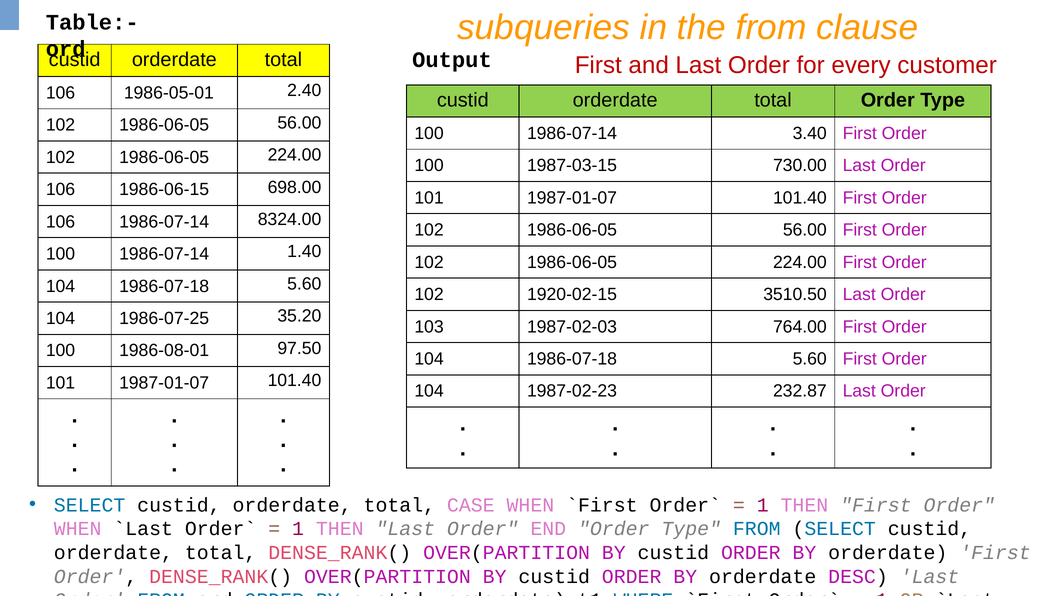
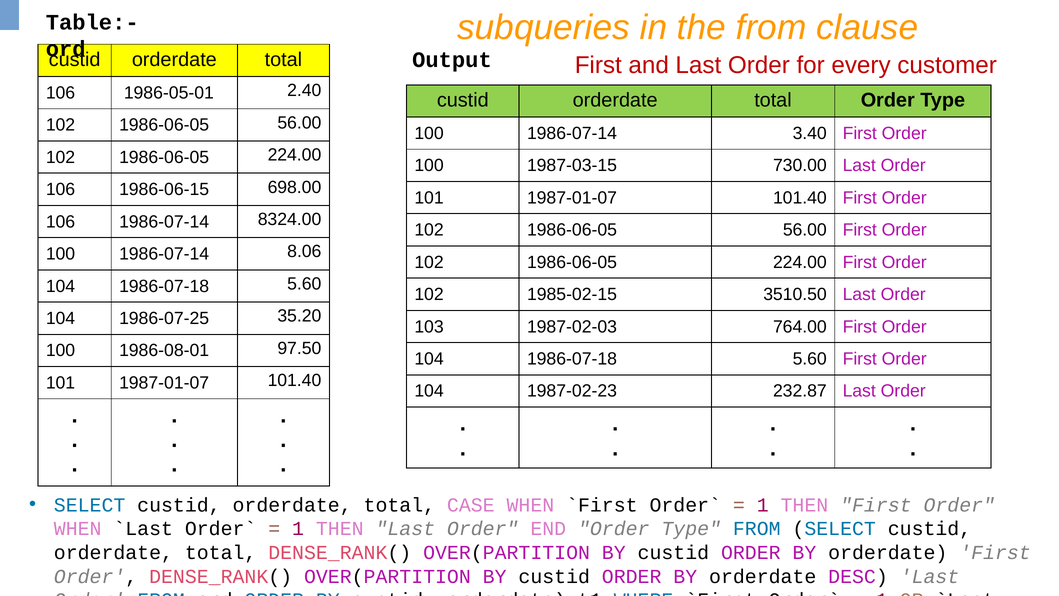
1.40: 1.40 -> 8.06
1920-02-15: 1920-02-15 -> 1985-02-15
